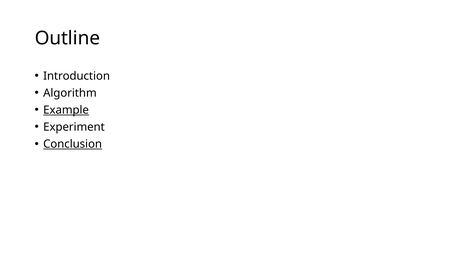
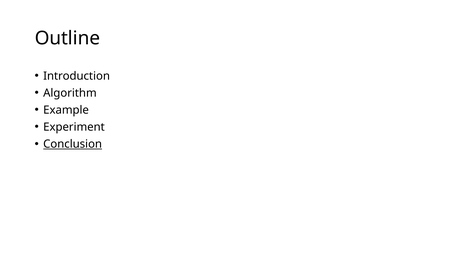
Example underline: present -> none
